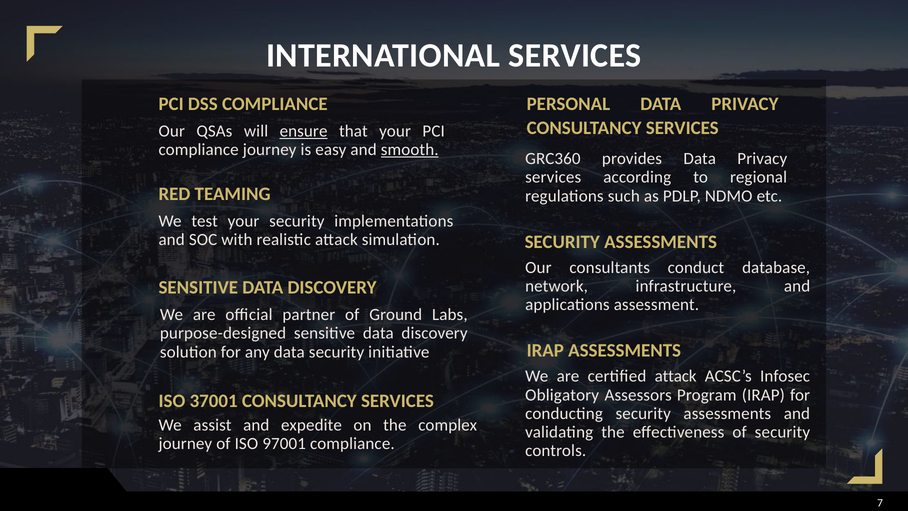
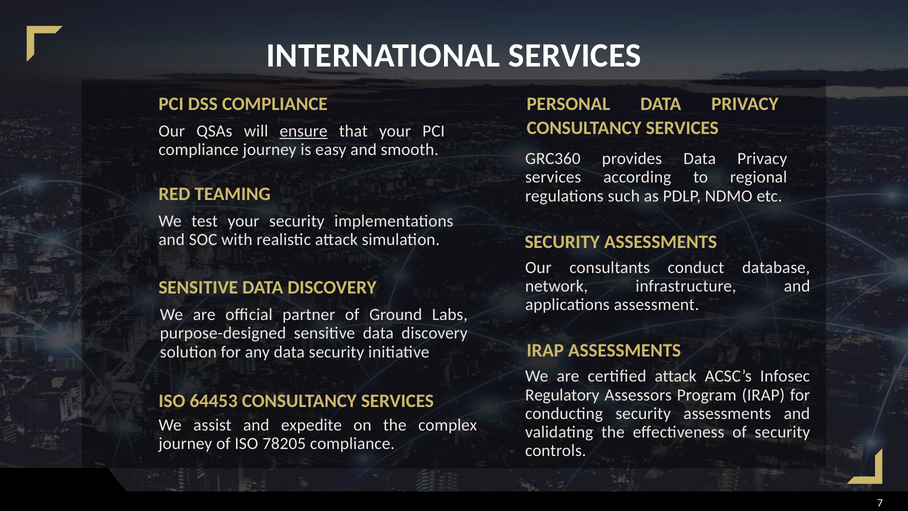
smooth underline: present -> none
Obligatory: Obligatory -> Regulatory
37001: 37001 -> 64453
97001: 97001 -> 78205
